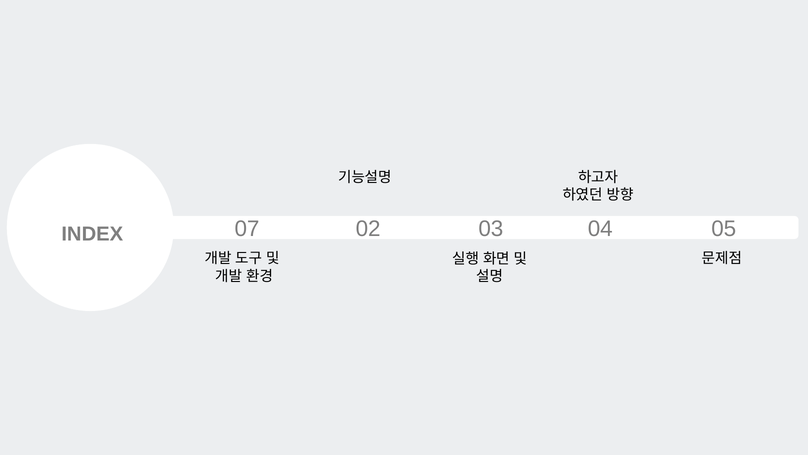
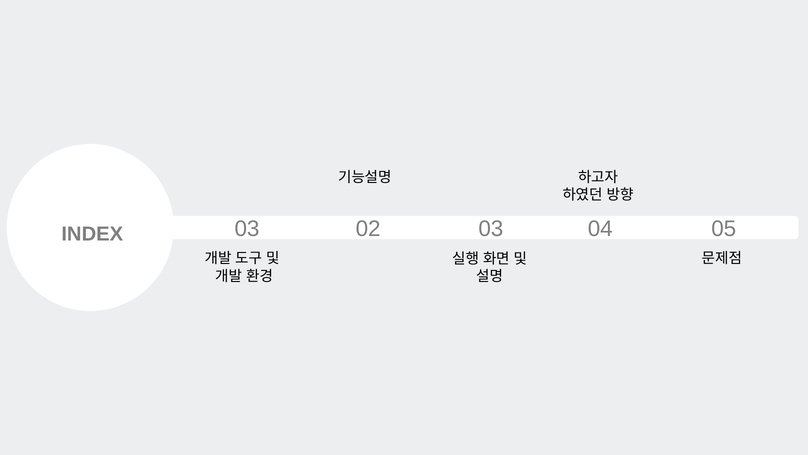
INDEX 07: 07 -> 03
